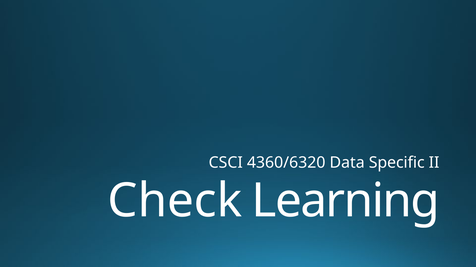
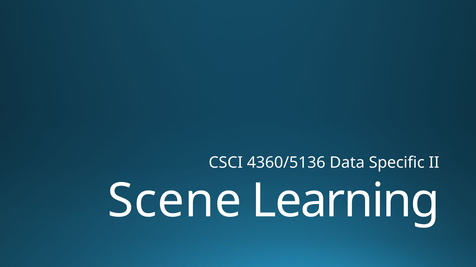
4360/6320: 4360/6320 -> 4360/5136
Check: Check -> Scene
